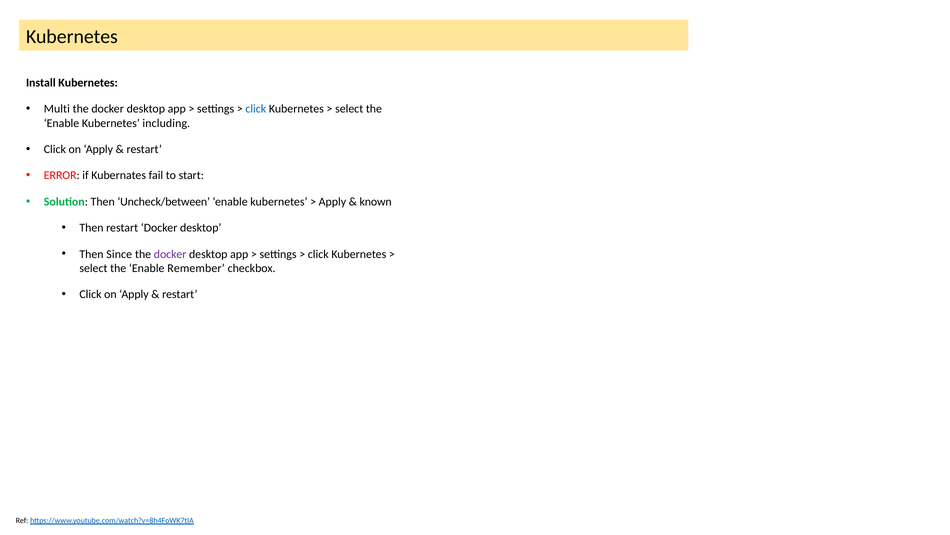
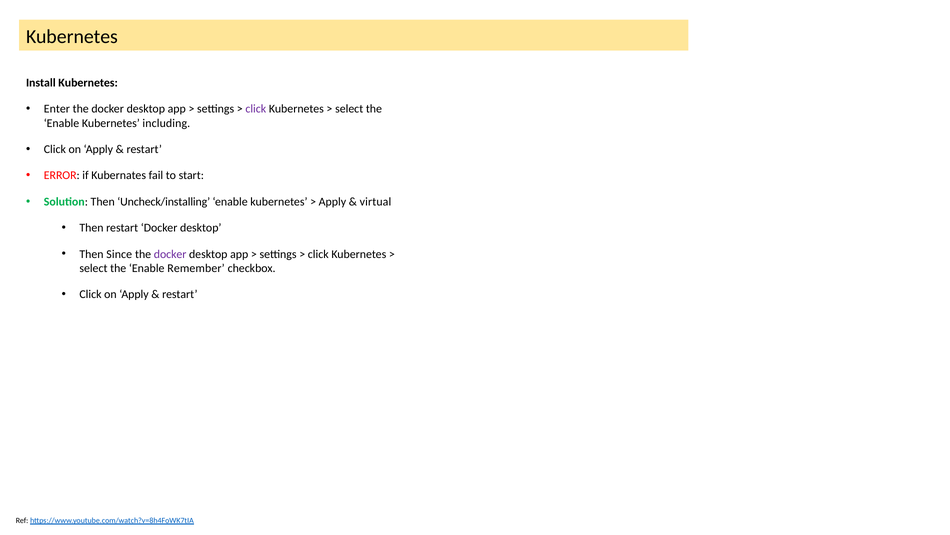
Multi: Multi -> Enter
click at (256, 109) colour: blue -> purple
Uncheck/between: Uncheck/between -> Uncheck/installing
known: known -> virtual
